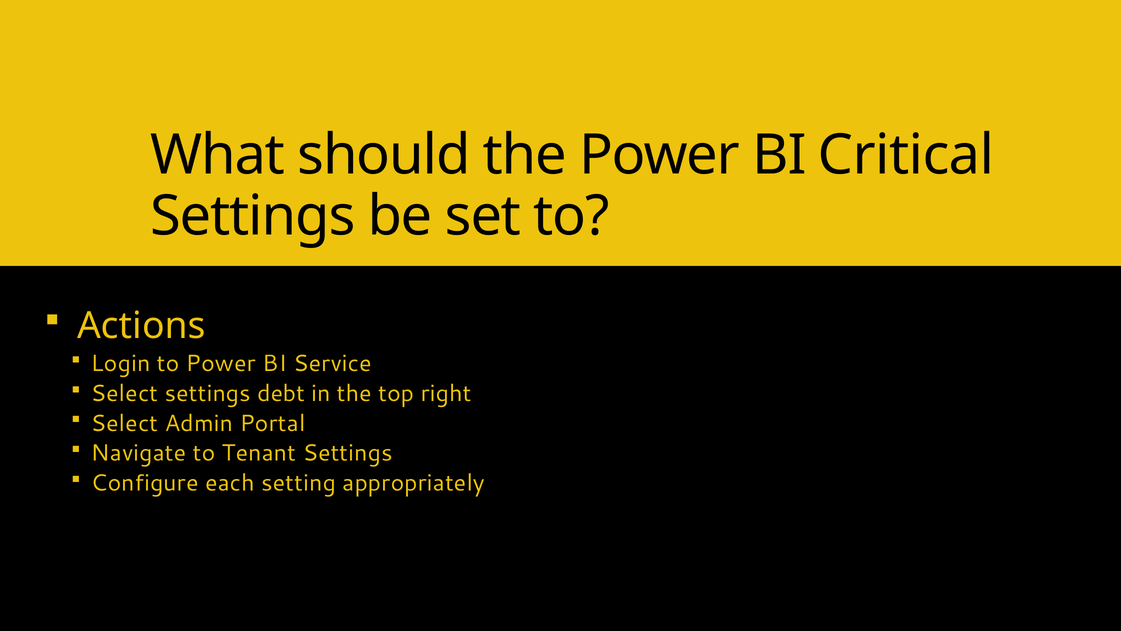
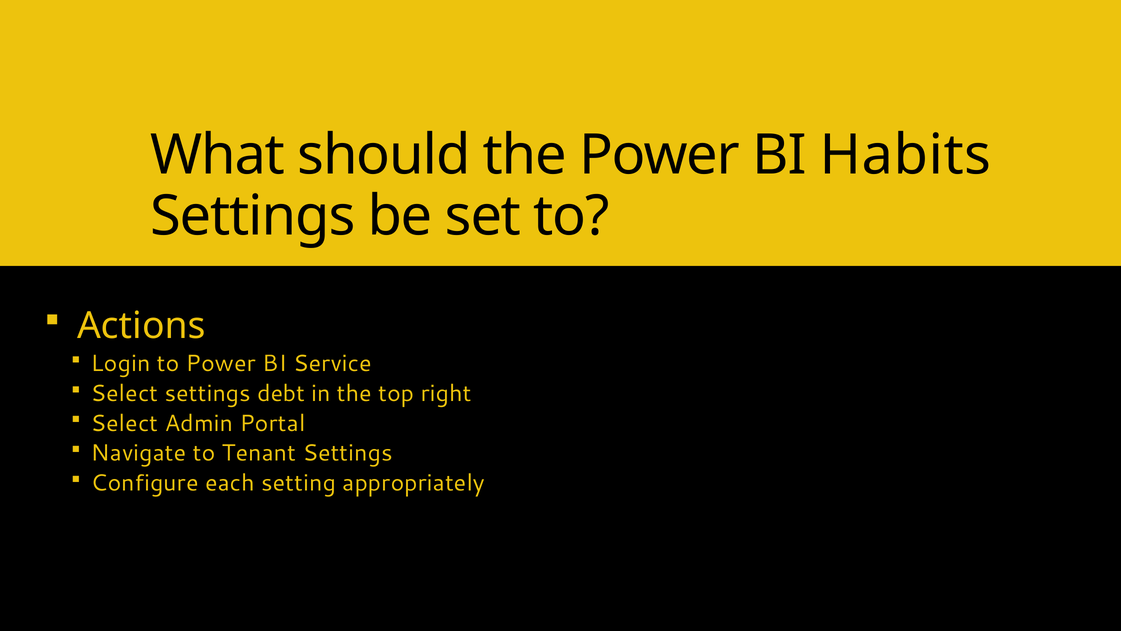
Critical: Critical -> Habits
